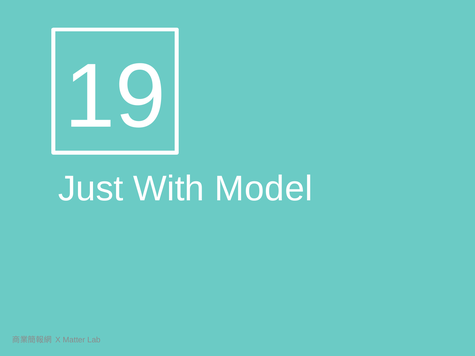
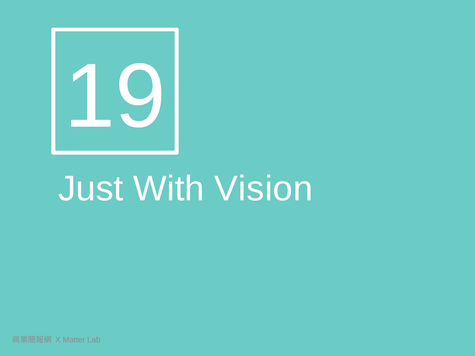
Model: Model -> Vision
